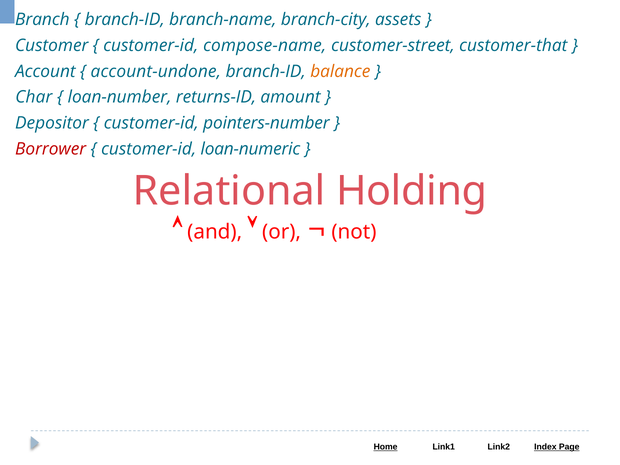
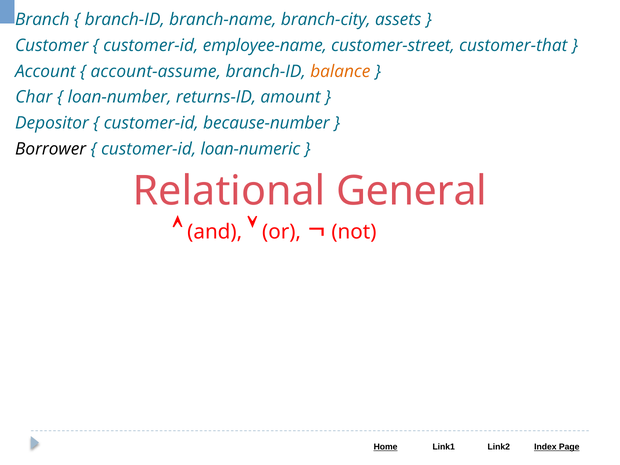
compose-name: compose-name -> employee-name
account-undone: account-undone -> account-assume
pointers-number: pointers-number -> because-number
Borrower colour: red -> black
Holding: Holding -> General
